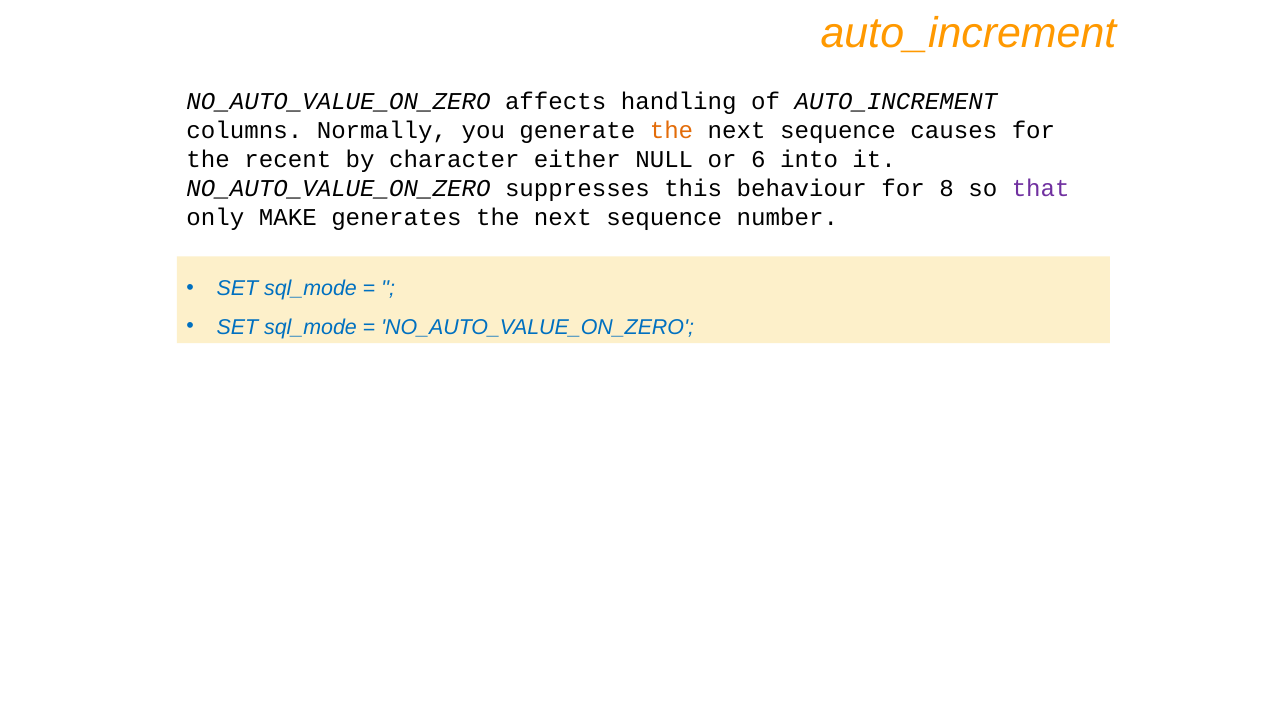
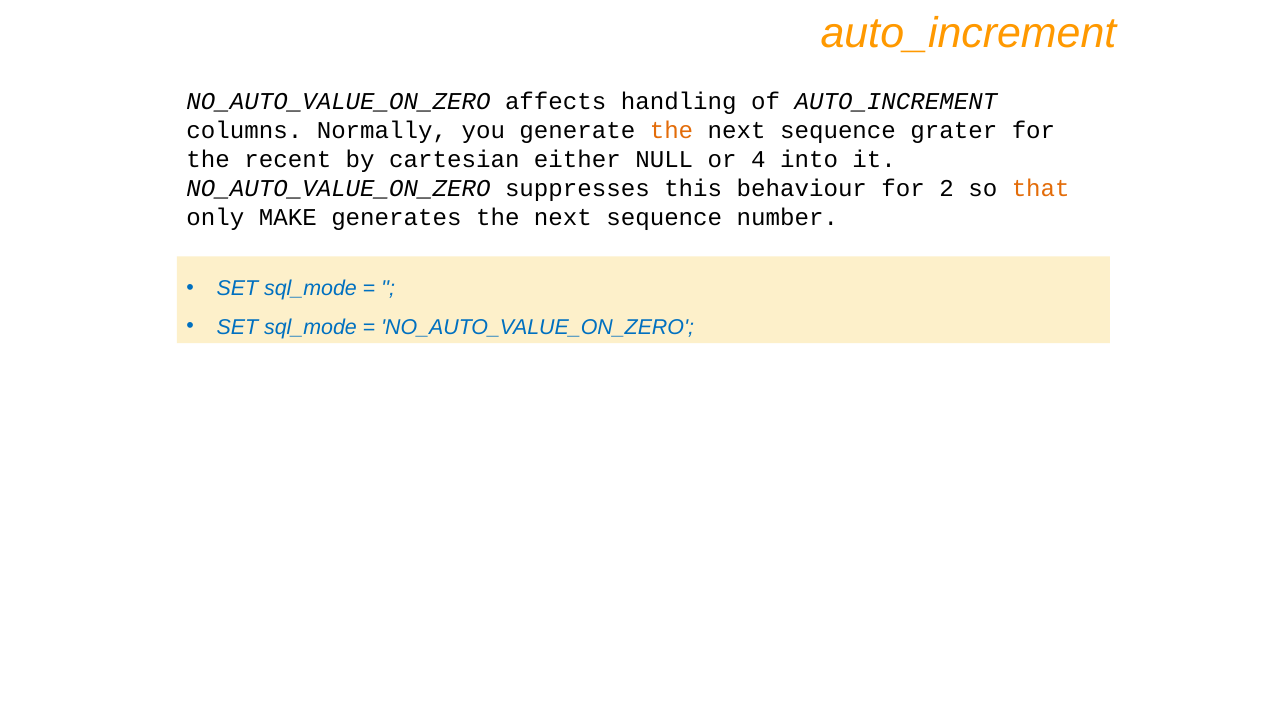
causes: causes -> grater
character: character -> cartesian
6: 6 -> 4
8: 8 -> 2
that colour: purple -> orange
